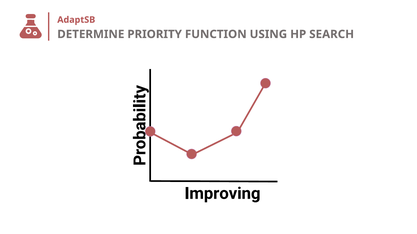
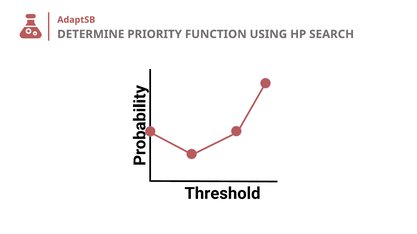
Improving: Improving -> Threshold
